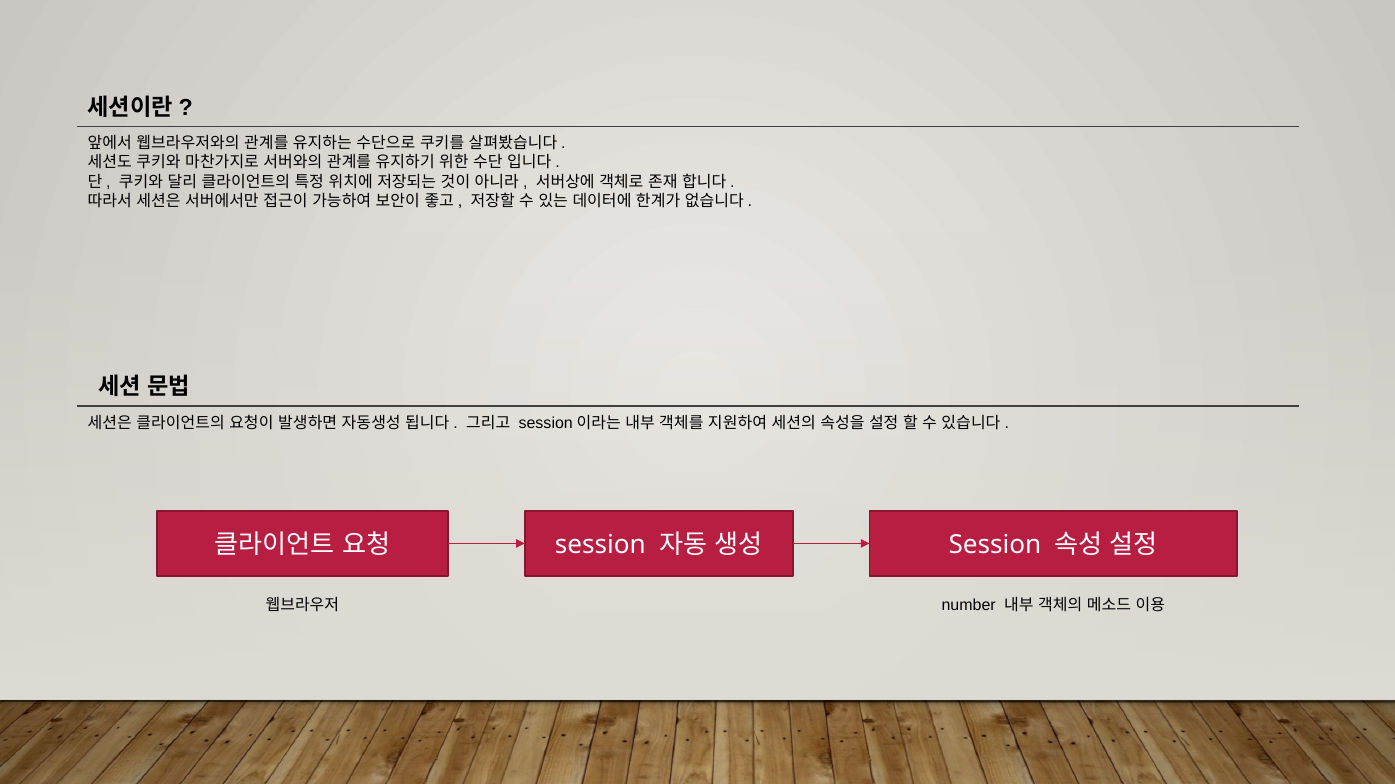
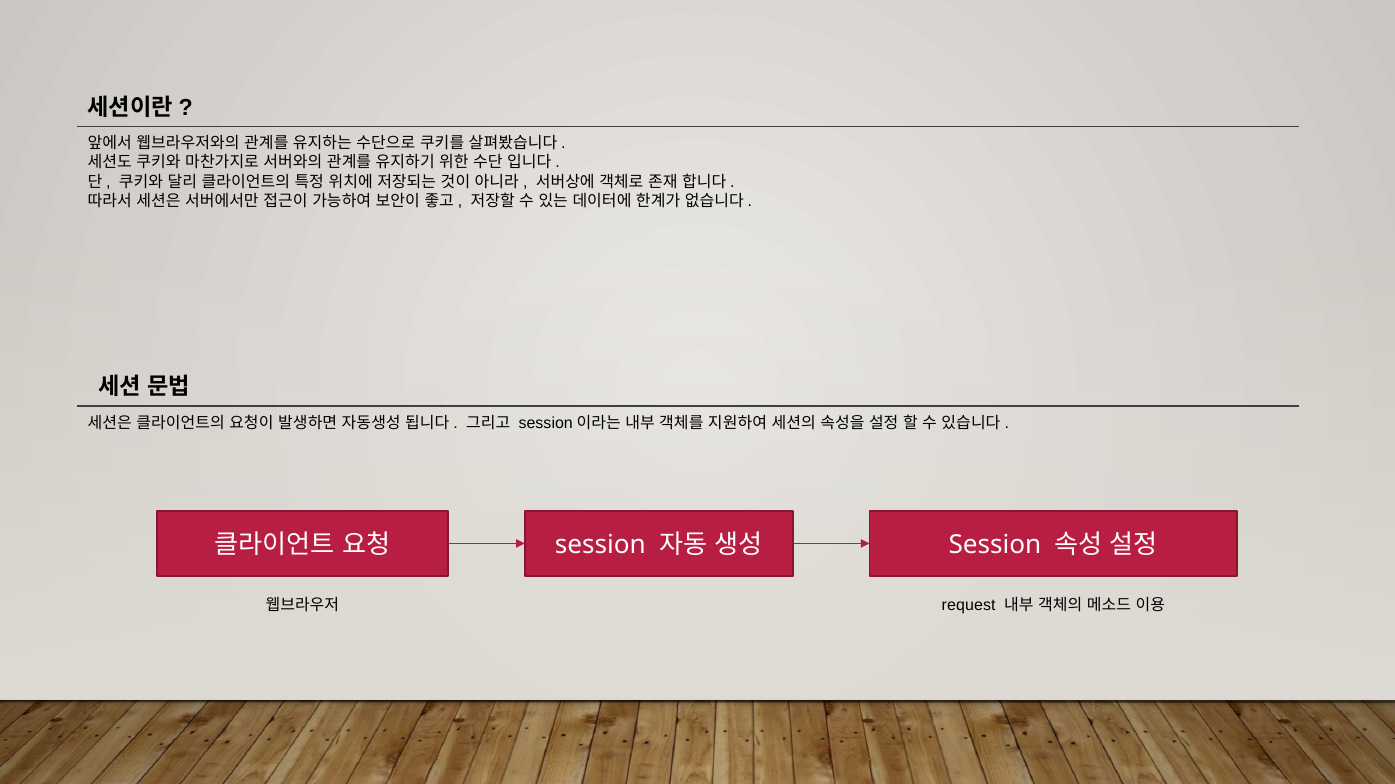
number: number -> request
